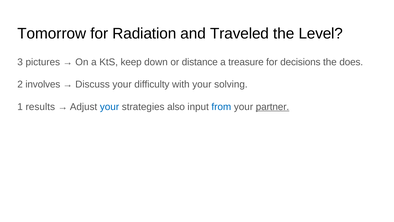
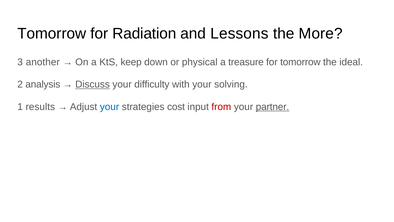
Traveled: Traveled -> Lessons
Level: Level -> More
pictures: pictures -> another
distance: distance -> physical
for decisions: decisions -> tomorrow
does: does -> ideal
involves: involves -> analysis
Discuss underline: none -> present
also: also -> cost
from colour: blue -> red
